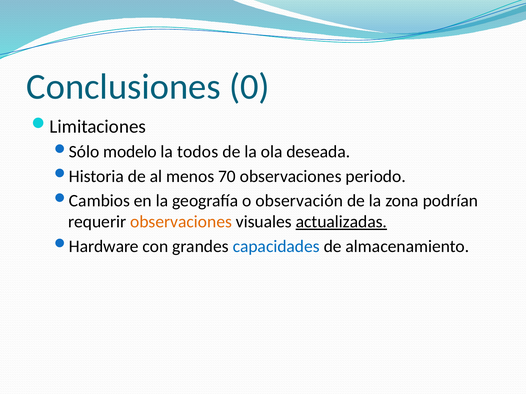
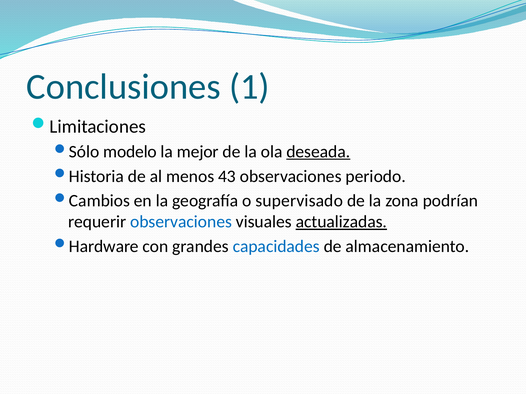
0: 0 -> 1
todos: todos -> mejor
deseada underline: none -> present
70: 70 -> 43
observación: observación -> supervisado
observaciones at (181, 222) colour: orange -> blue
